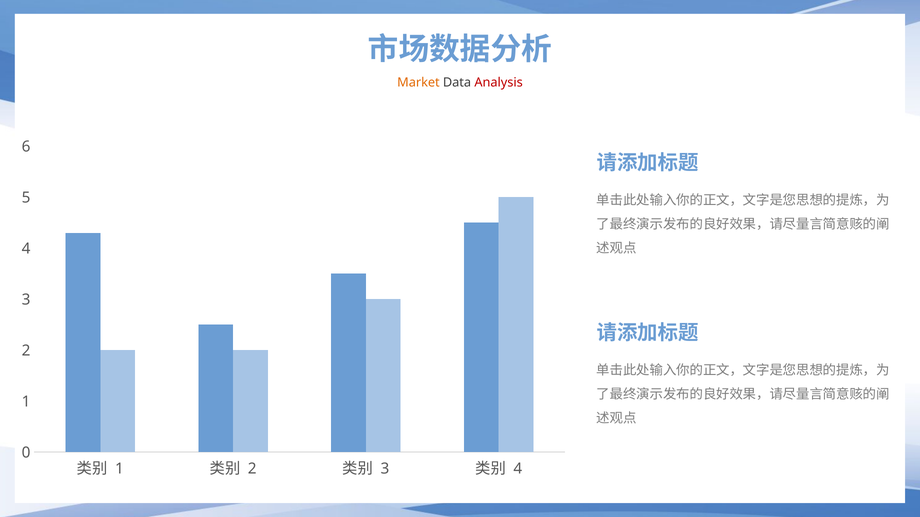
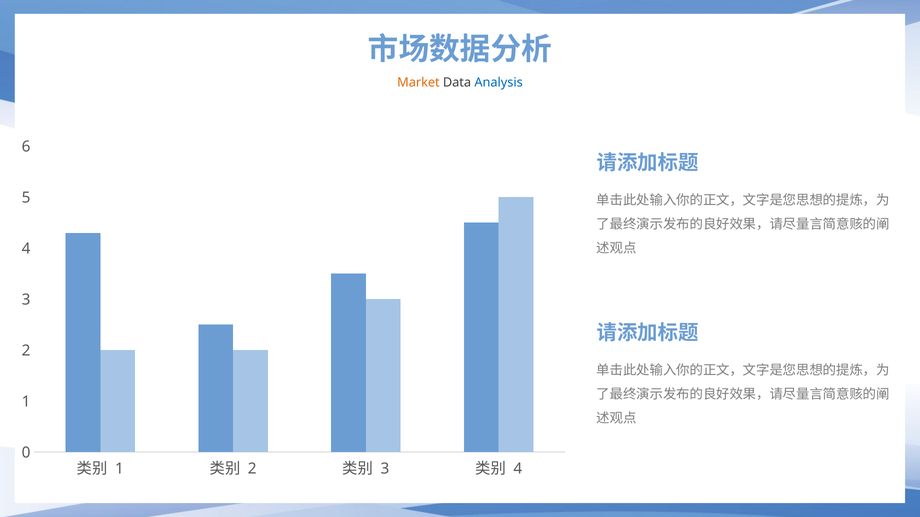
Analysis colour: red -> blue
